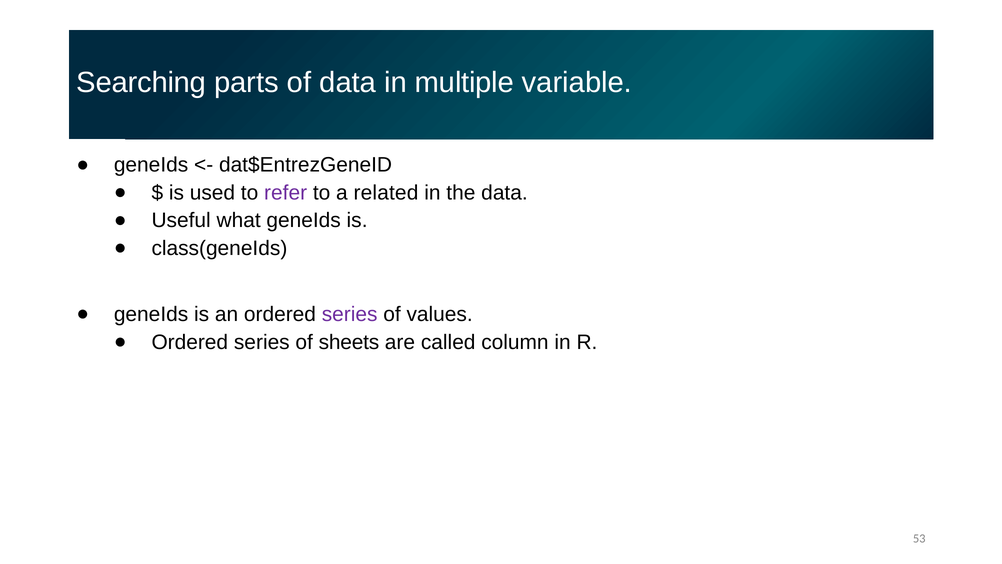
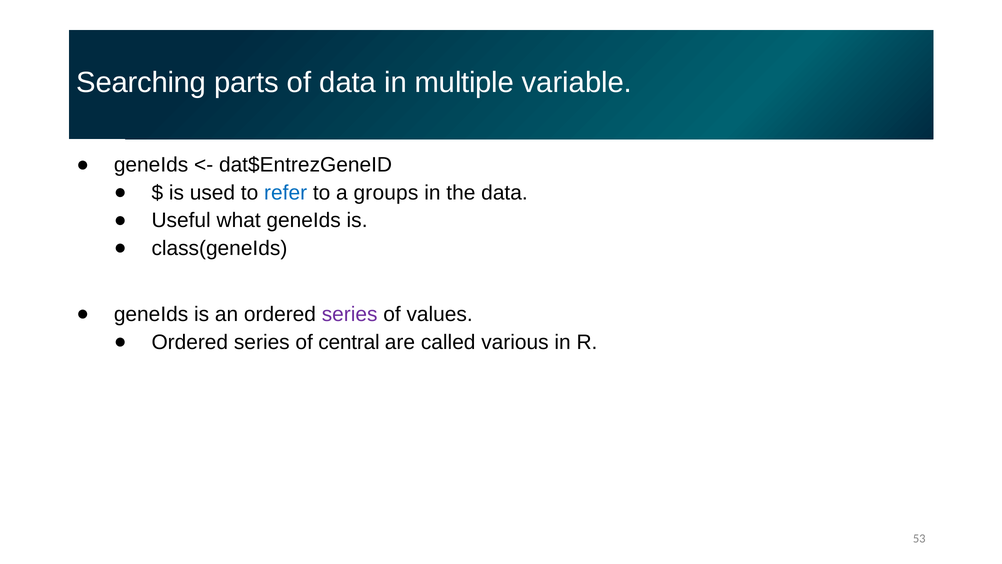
refer colour: purple -> blue
related: related -> groups
sheets: sheets -> central
column: column -> various
